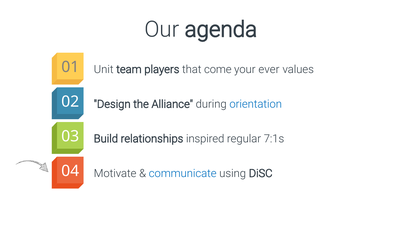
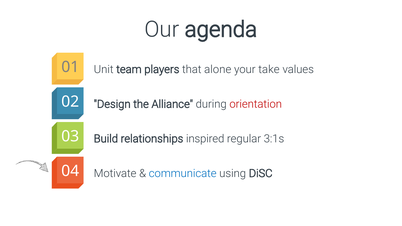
come: come -> alone
ever: ever -> take
orientation colour: blue -> red
7:1s: 7:1s -> 3:1s
